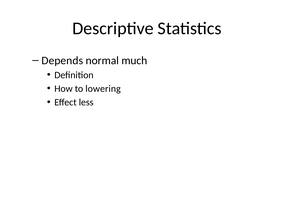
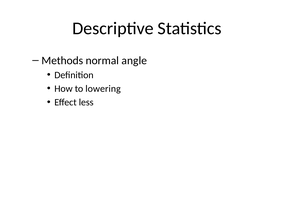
Depends: Depends -> Methods
much: much -> angle
